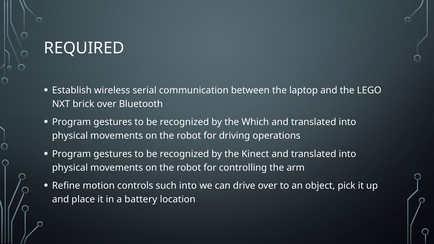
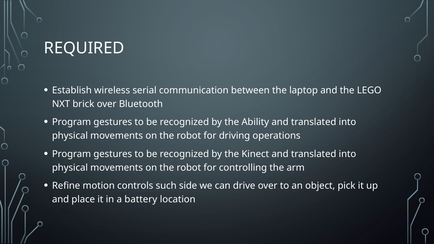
Which: Which -> Ability
such into: into -> side
